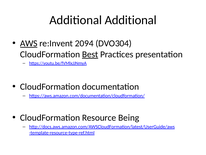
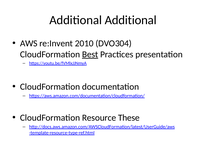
AWS underline: present -> none
2094: 2094 -> 2010
Being: Being -> These
